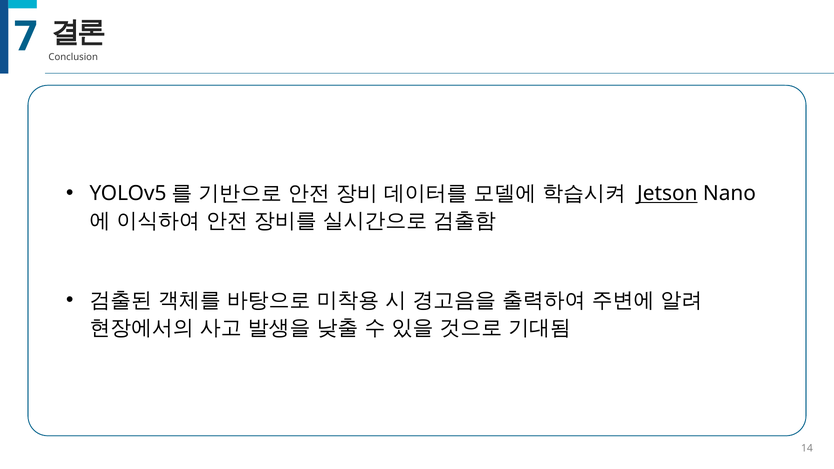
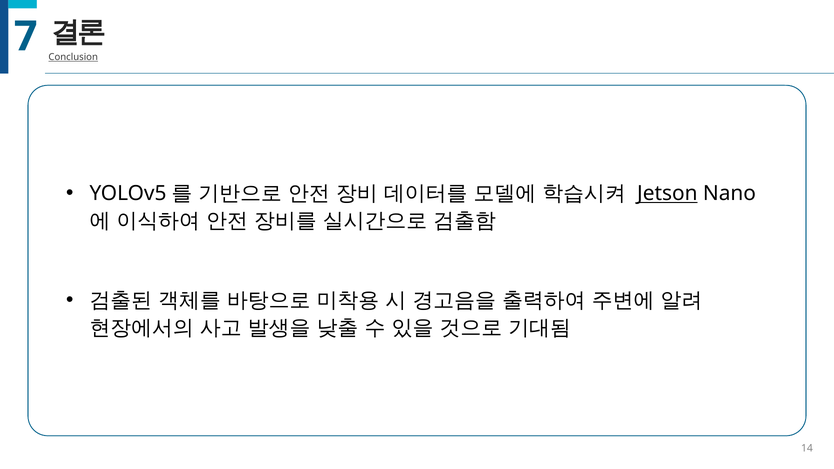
Conclusion underline: none -> present
